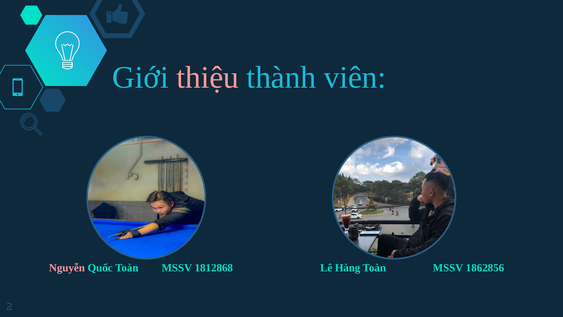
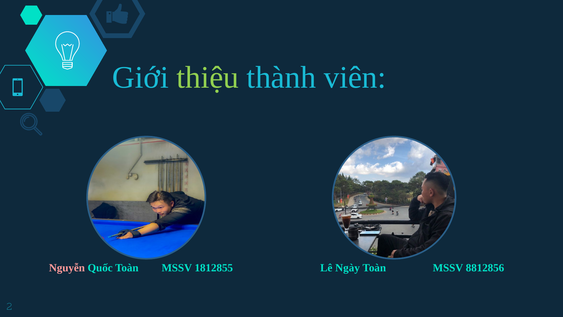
thiệu colour: pink -> light green
1812868: 1812868 -> 1812855
Hàng: Hàng -> Ngày
1862856: 1862856 -> 8812856
